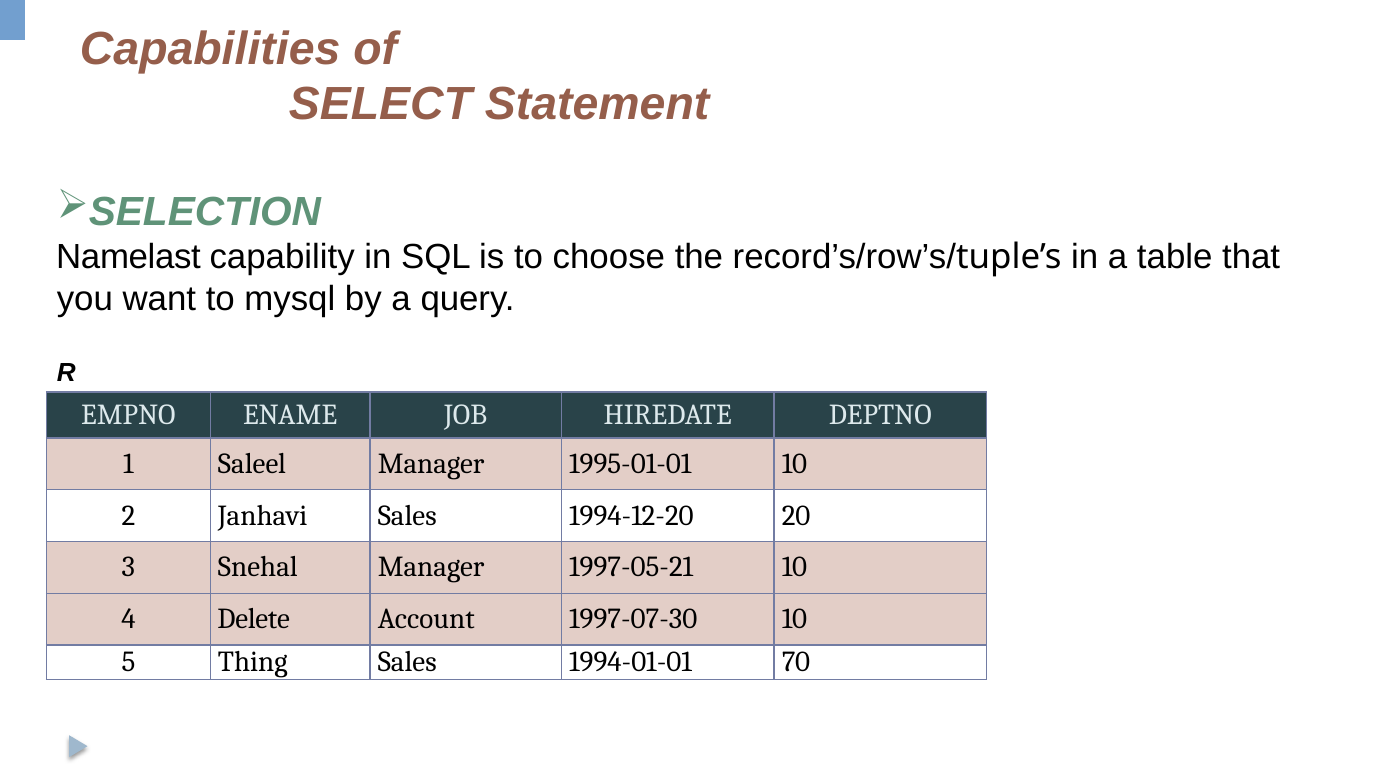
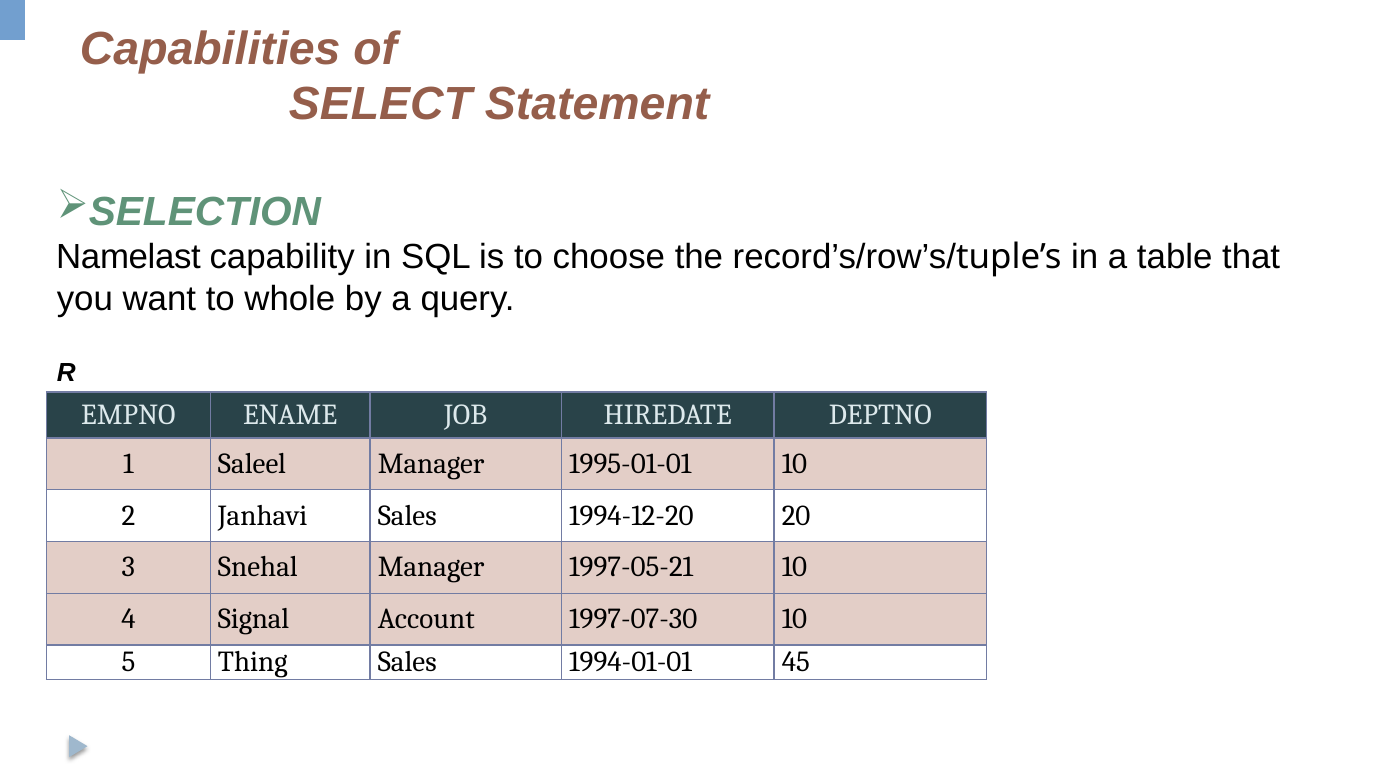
mysql: mysql -> whole
Delete: Delete -> Signal
70: 70 -> 45
